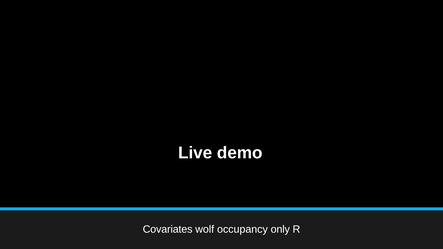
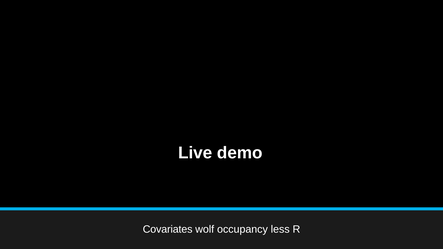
only: only -> less
